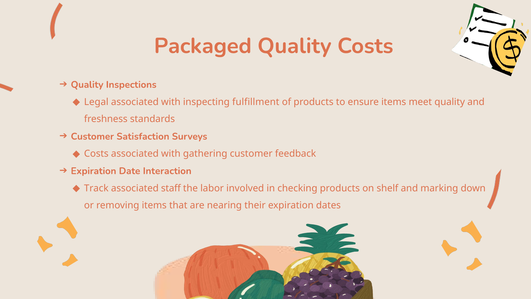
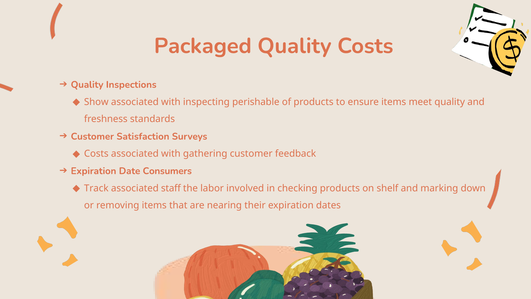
Legal: Legal -> Show
fulfillment: fulfillment -> perishable
Interaction: Interaction -> Consumers
